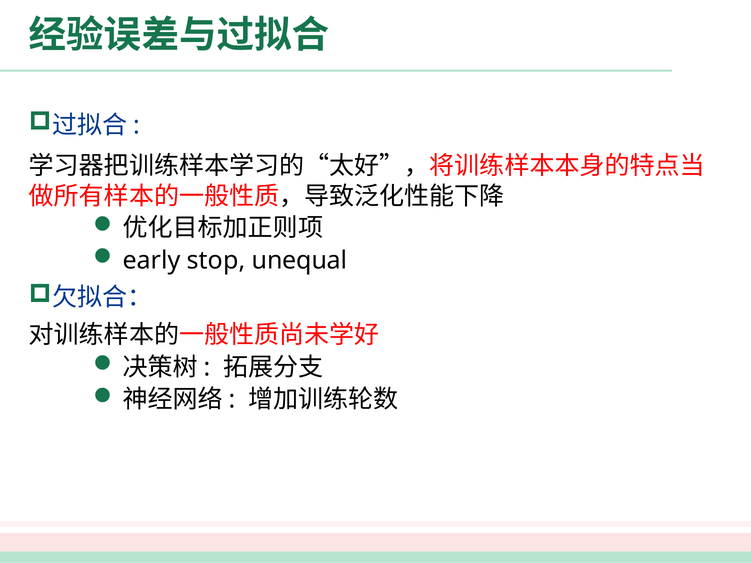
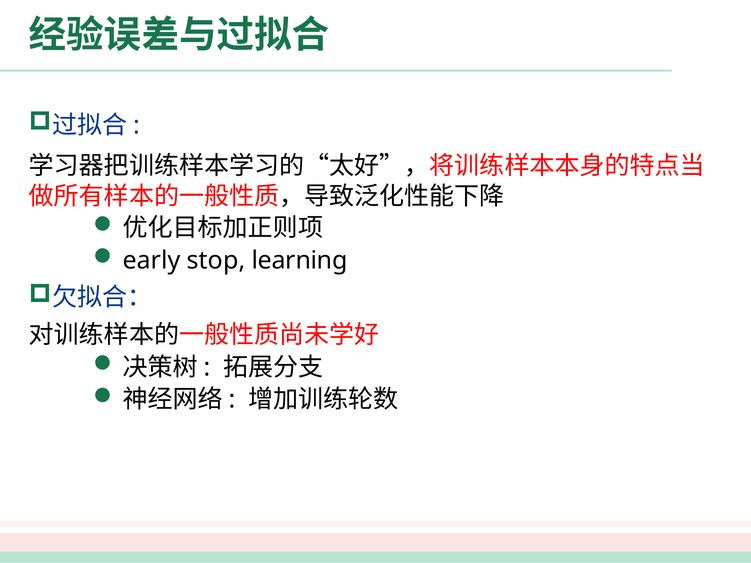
unequal: unequal -> learning
